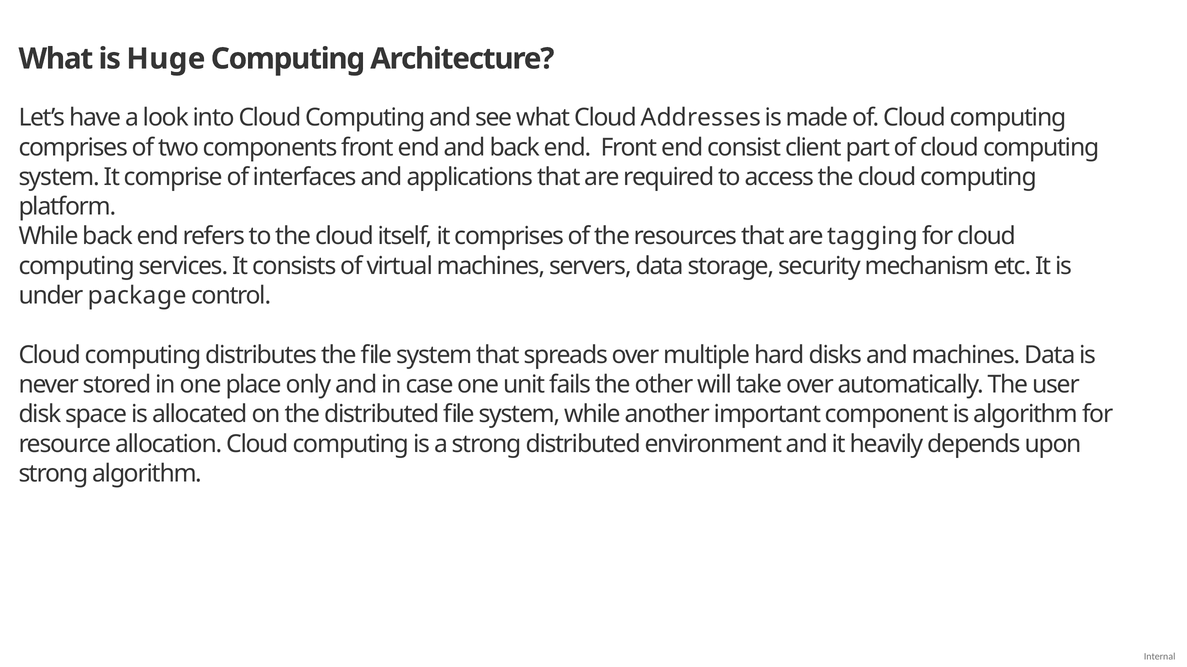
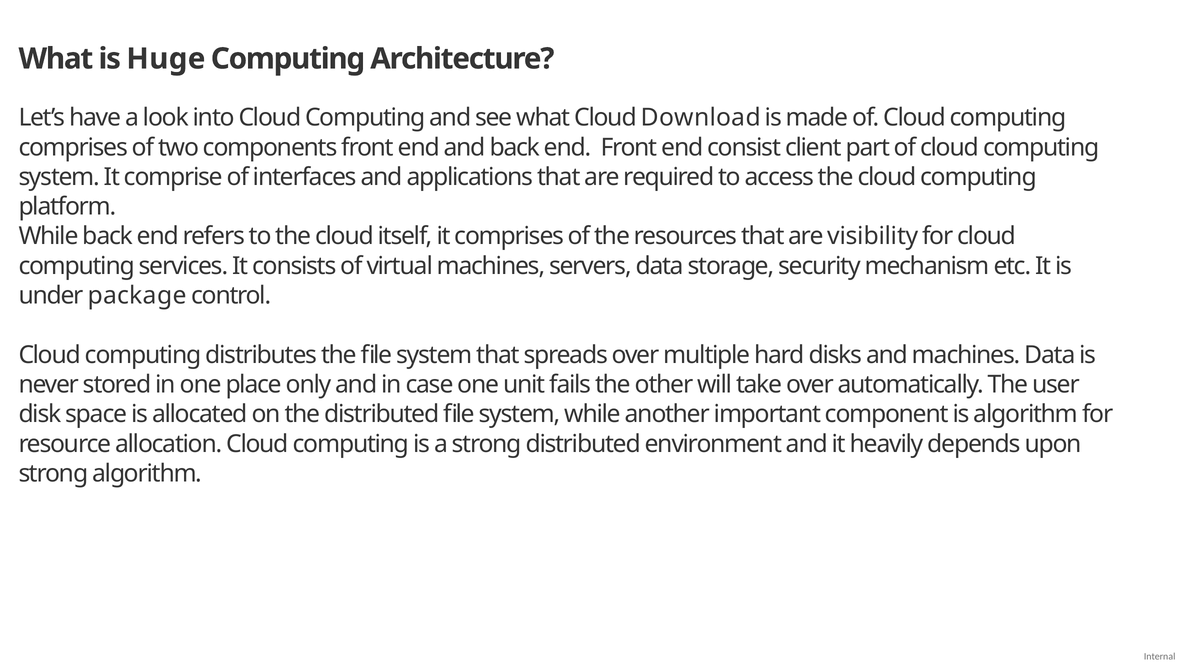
Addresses: Addresses -> Download
tagging: tagging -> visibility
